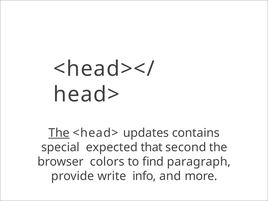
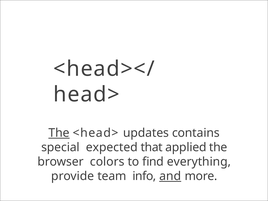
second: second -> applied
paragraph: paragraph -> everything
write: write -> team
and underline: none -> present
